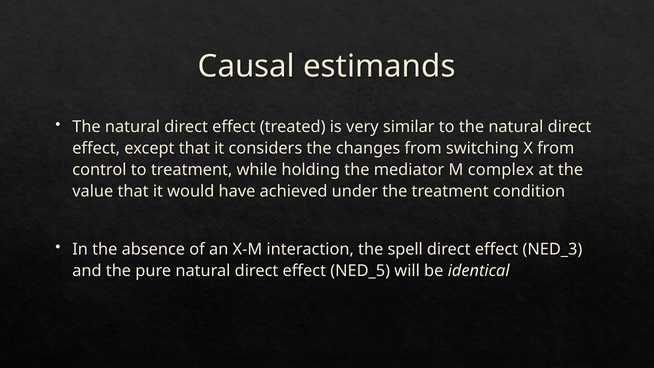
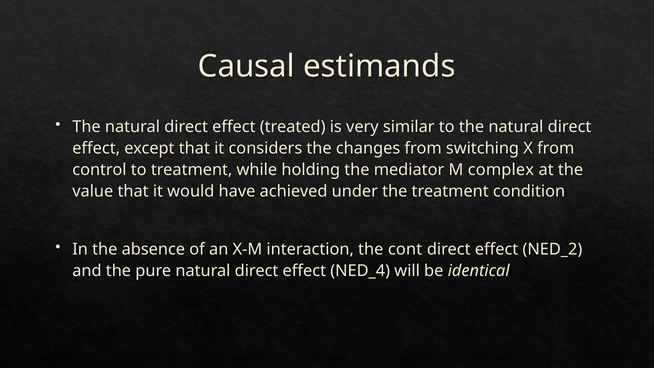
spell: spell -> cont
NED_3: NED_3 -> NED_2
NED_5: NED_5 -> NED_4
